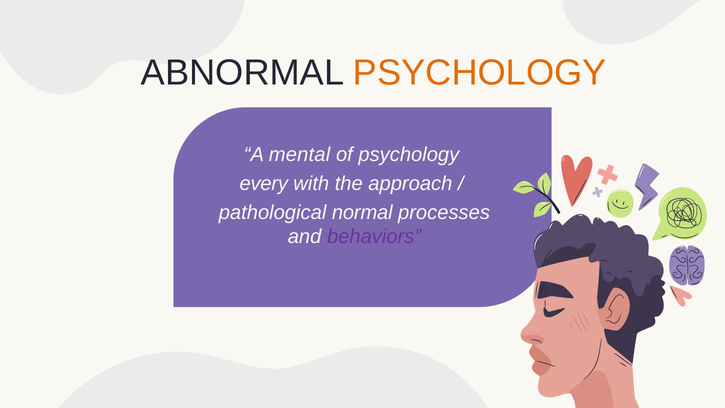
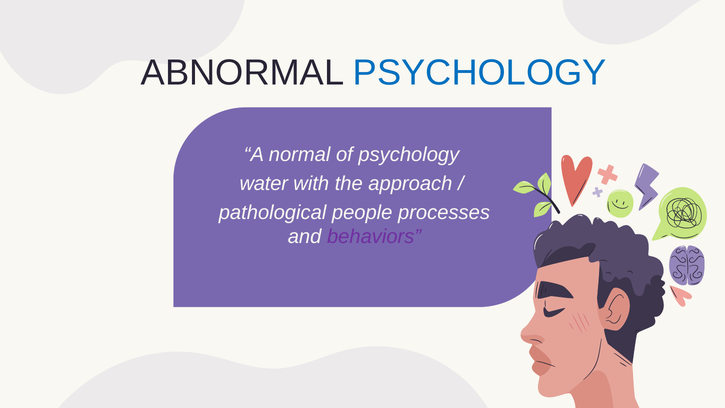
PSYCHOLOGY at (480, 73) colour: orange -> blue
mental: mental -> normal
every: every -> water
normal: normal -> people
